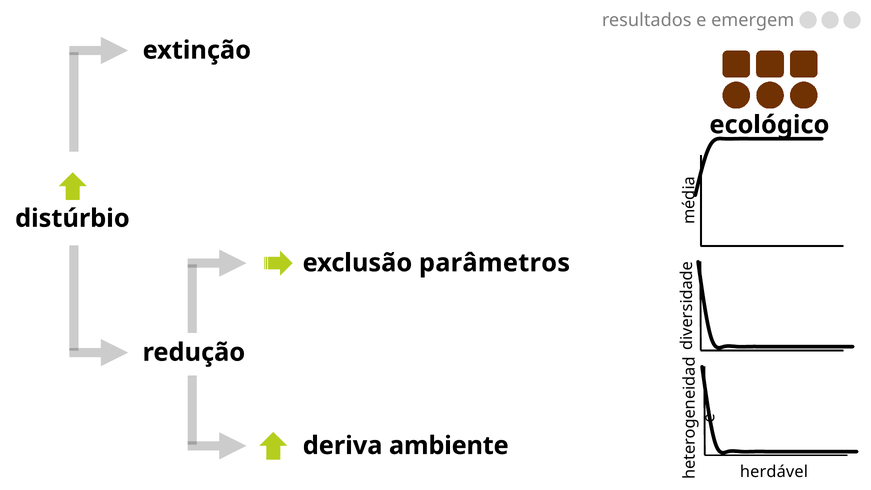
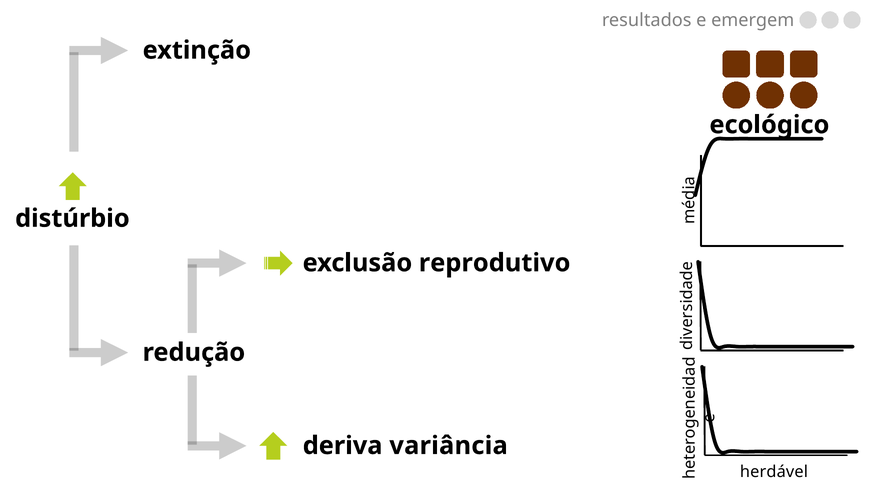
parâmetros: parâmetros -> reprodutivo
ambiente: ambiente -> variância
